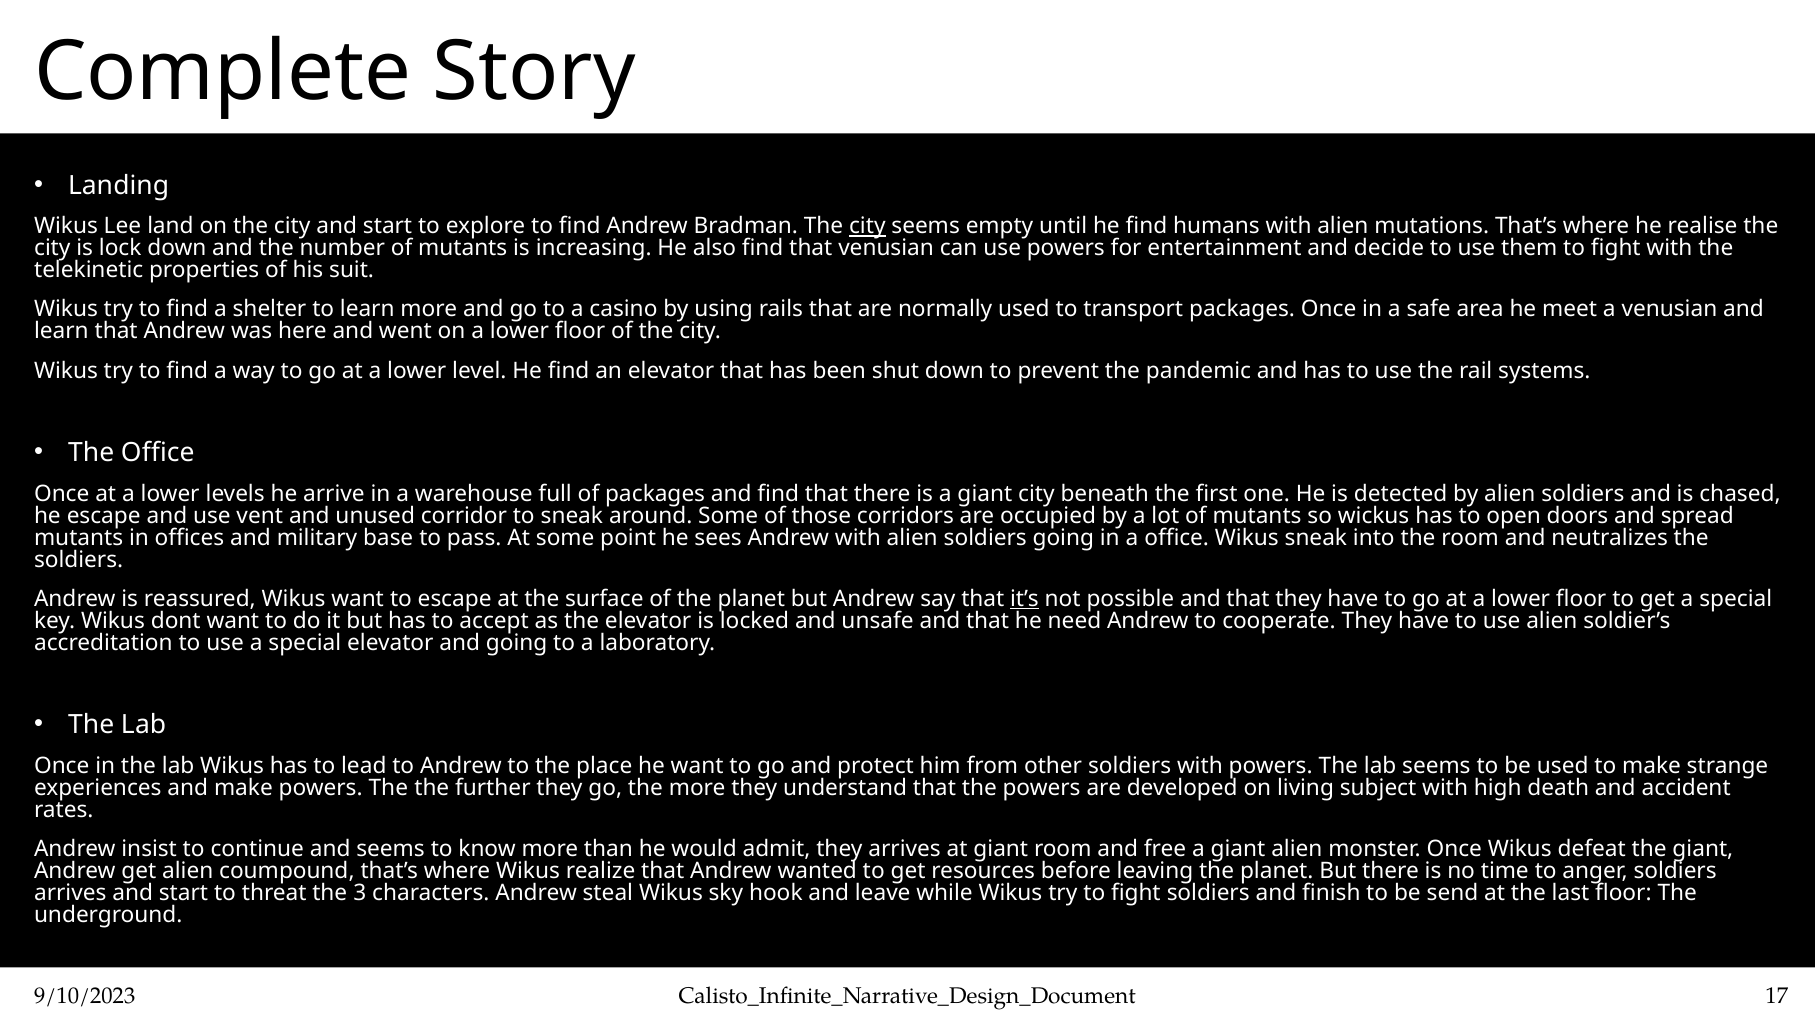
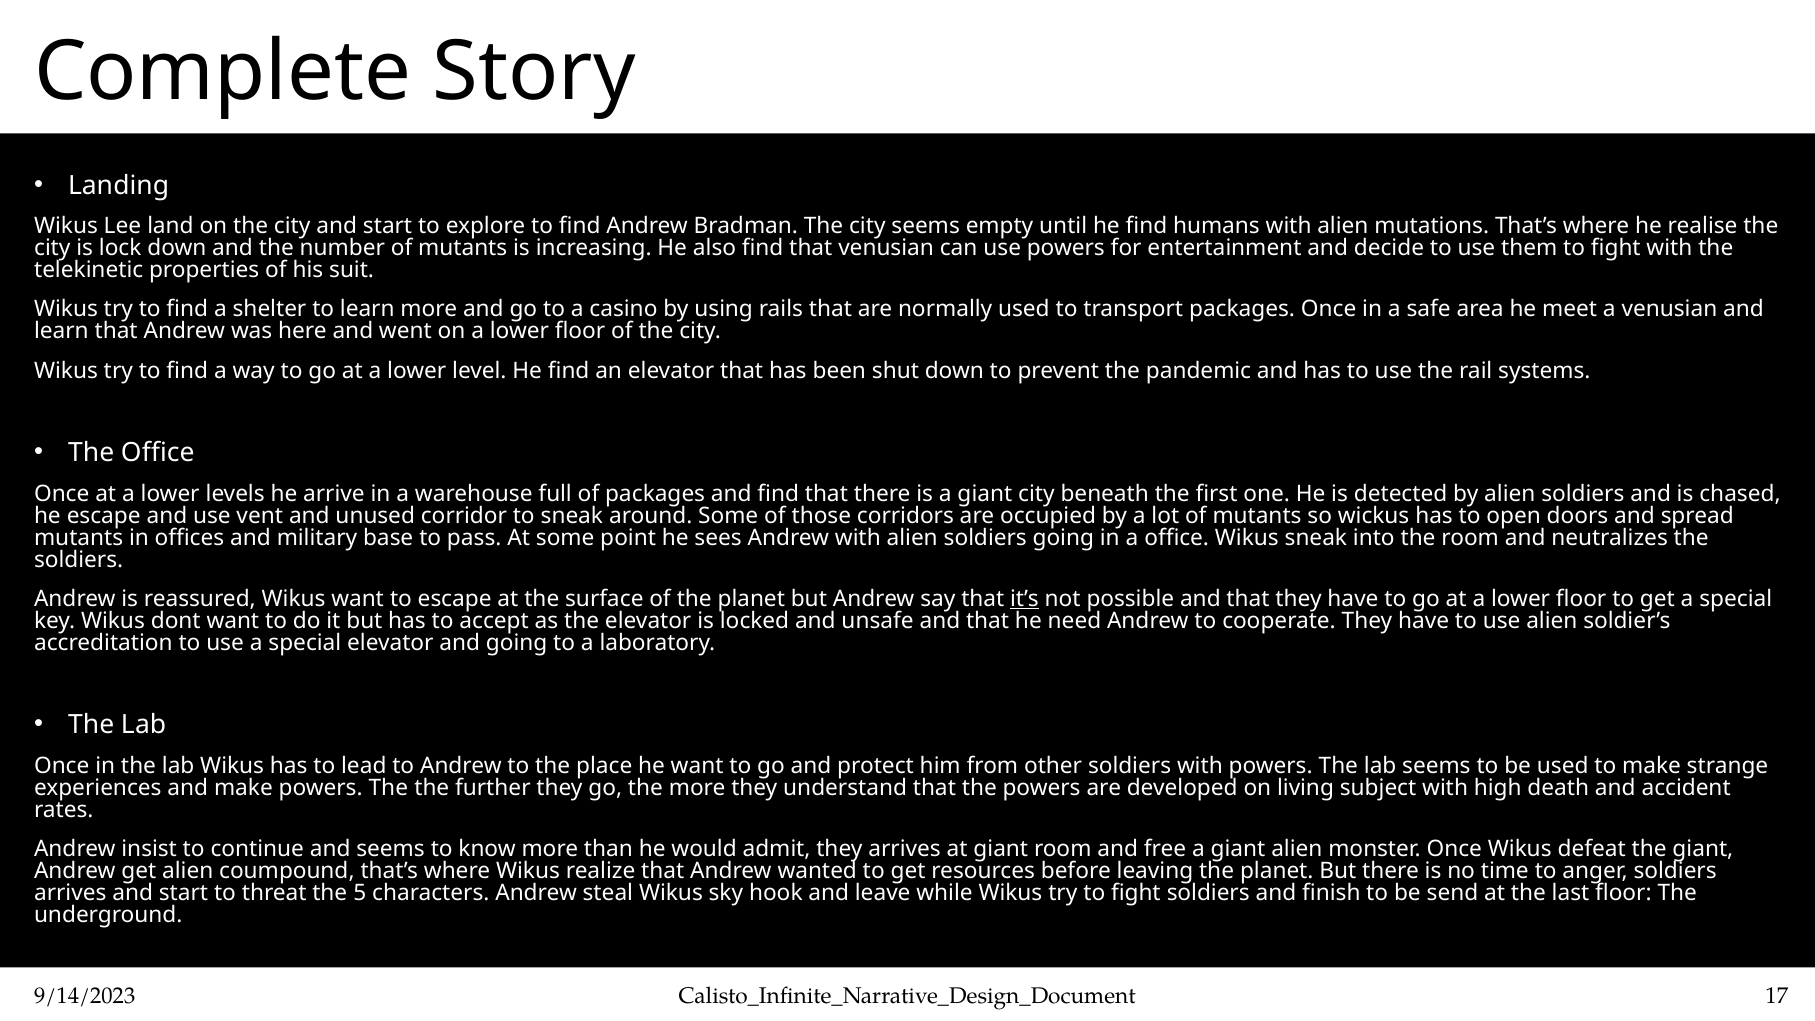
city at (867, 226) underline: present -> none
3: 3 -> 5
9/10/2023: 9/10/2023 -> 9/14/2023
